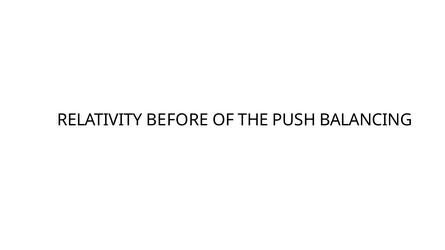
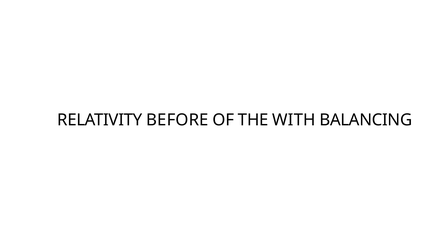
PUSH: PUSH -> WITH
